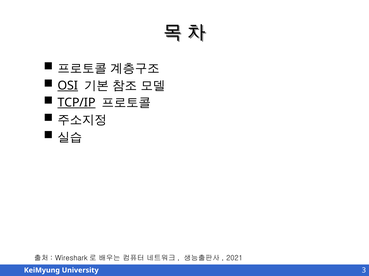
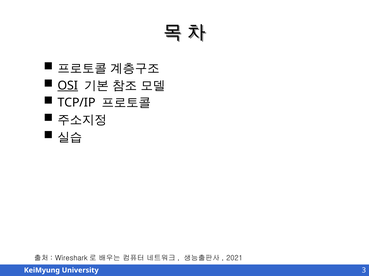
TCP/IP underline: present -> none
